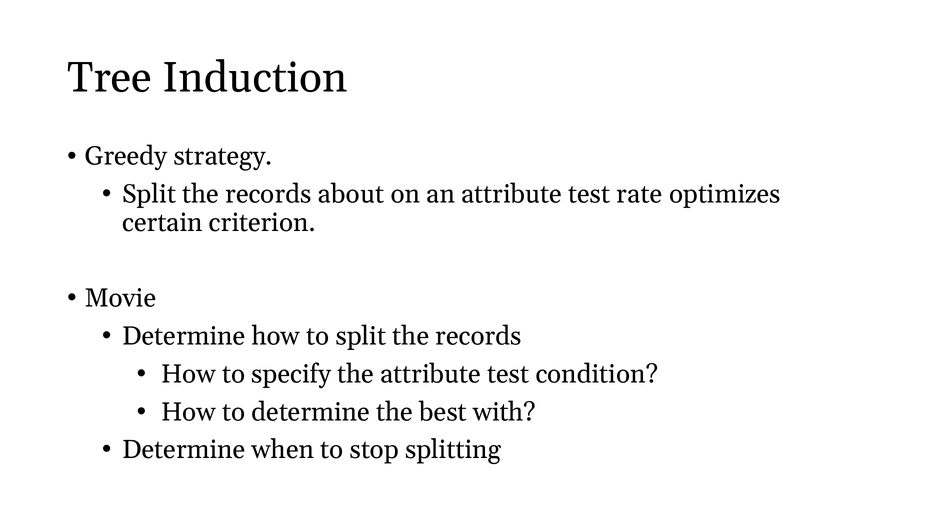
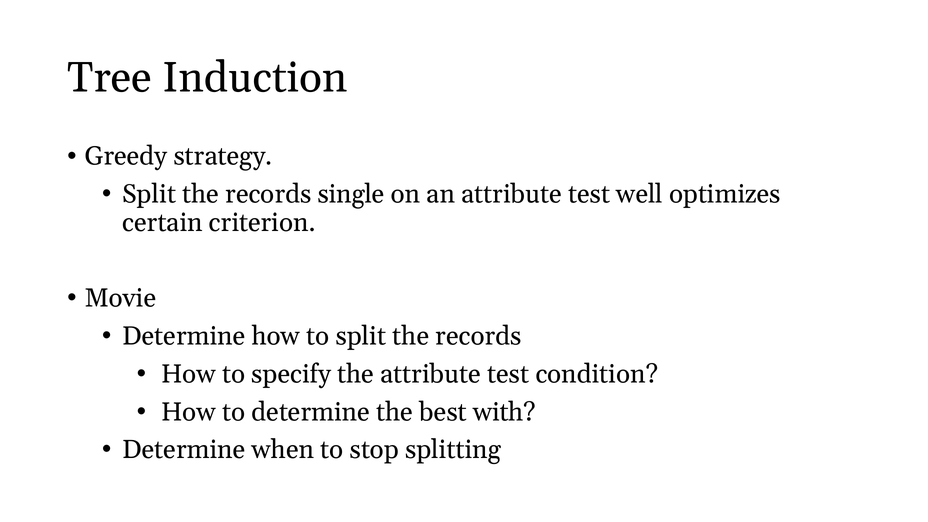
about: about -> single
rate: rate -> well
